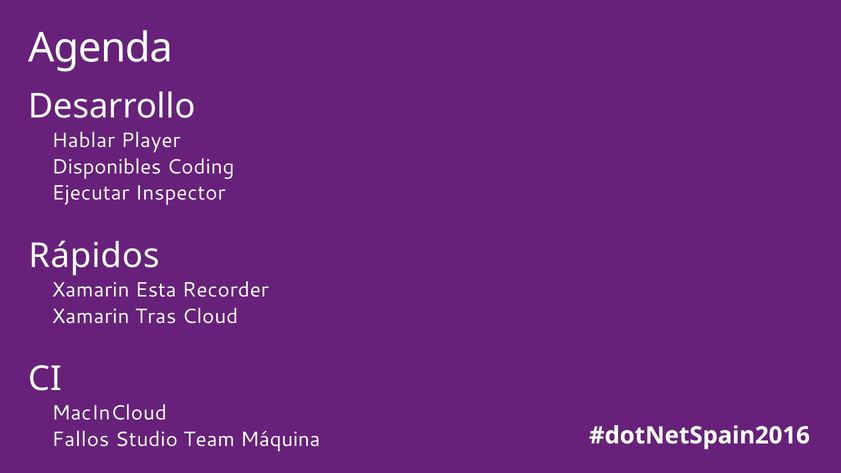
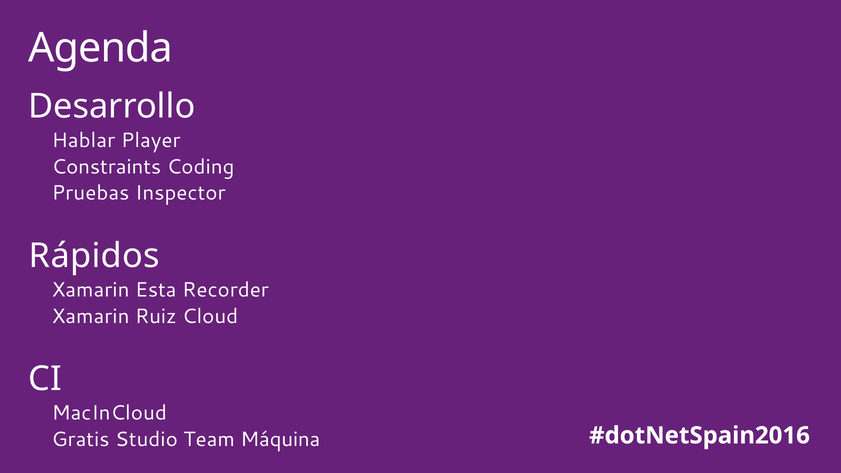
Disponibles: Disponibles -> Constraints
Ejecutar: Ejecutar -> Pruebas
Tras: Tras -> Ruiz
Fallos: Fallos -> Gratis
